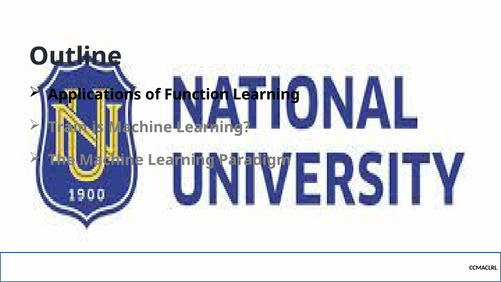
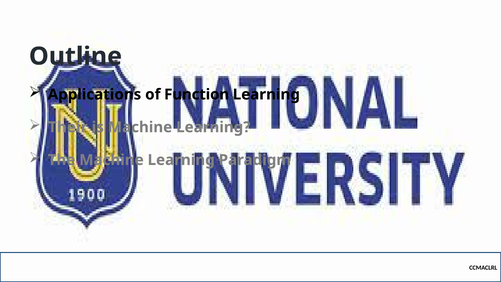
Train: Train -> Their
